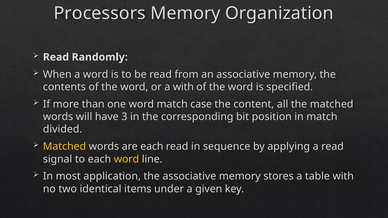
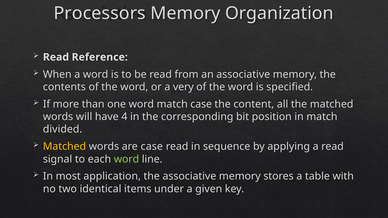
Randomly: Randomly -> Reference
a with: with -> very
3: 3 -> 4
are each: each -> case
word at (127, 159) colour: yellow -> light green
